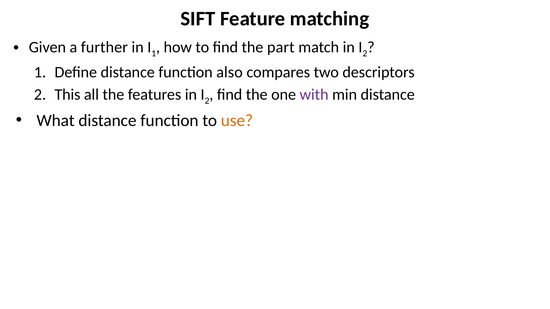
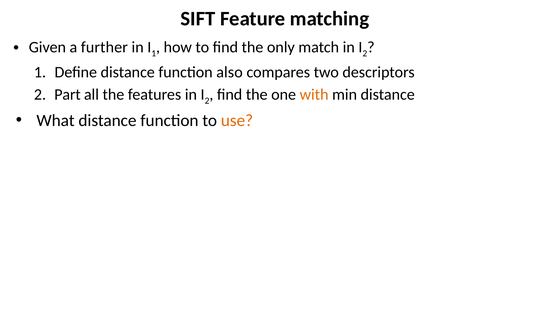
part: part -> only
This: This -> Part
with colour: purple -> orange
